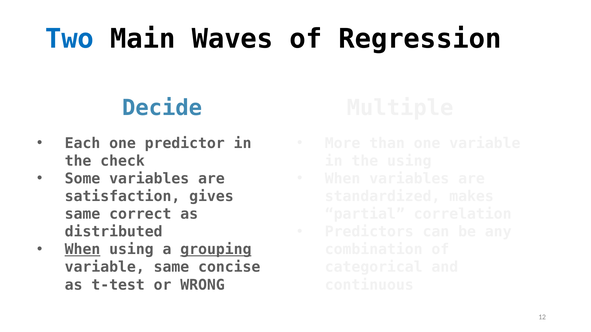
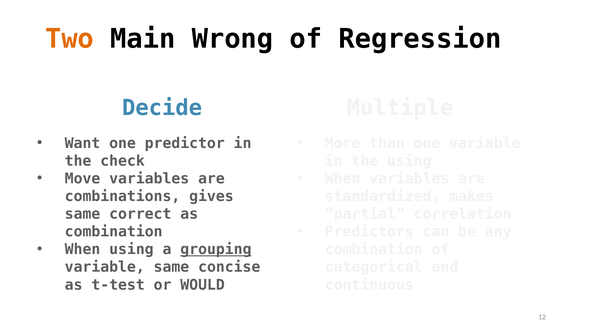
Two colour: blue -> orange
Waves: Waves -> Wrong
Each: Each -> Want
Some: Some -> Move
satisfaction: satisfaction -> combinations
distributed at (114, 232): distributed -> combination
When at (83, 250) underline: present -> none
WRONG: WRONG -> WOULD
